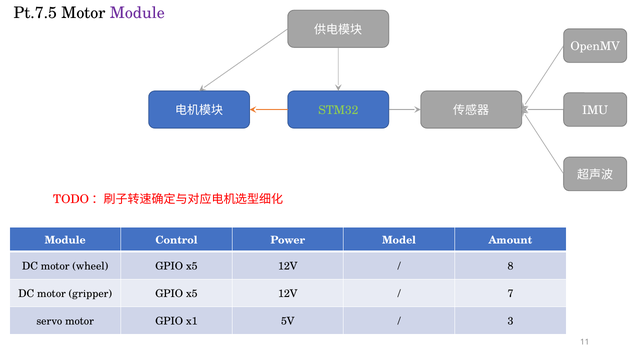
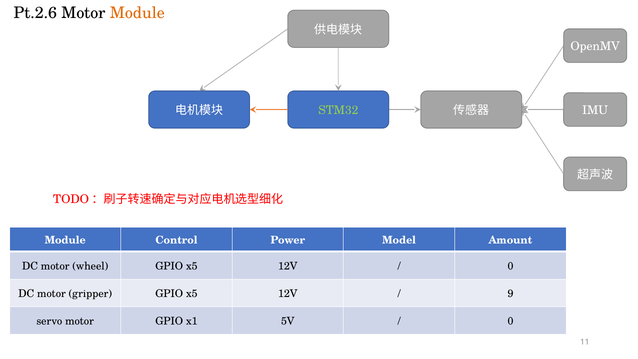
Pt.7.5: Pt.7.5 -> Pt.2.6
Module at (137, 13) colour: purple -> orange
8 at (510, 266): 8 -> 0
7: 7 -> 9
3 at (510, 321): 3 -> 0
